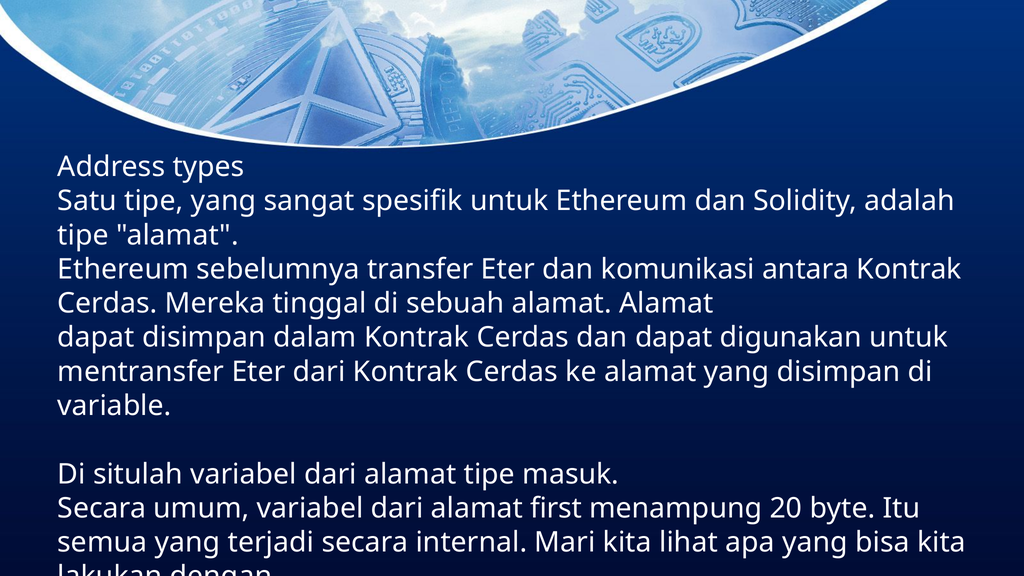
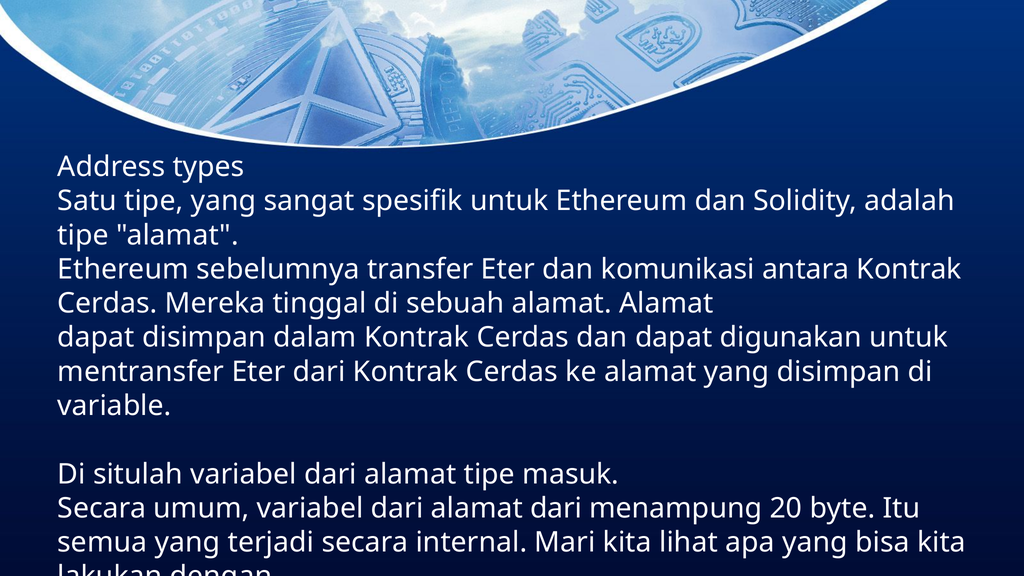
alamat first: first -> dari
